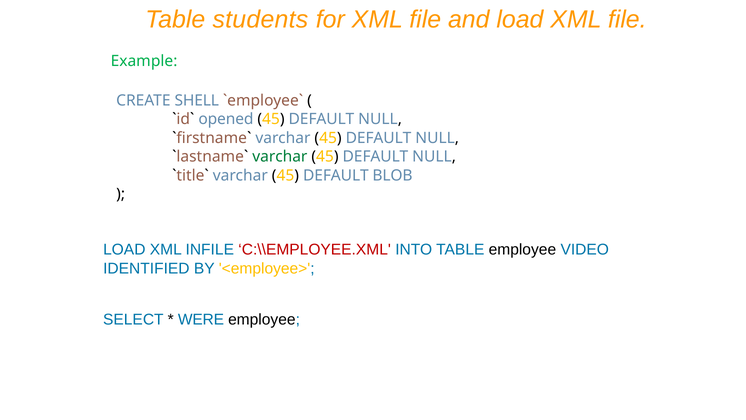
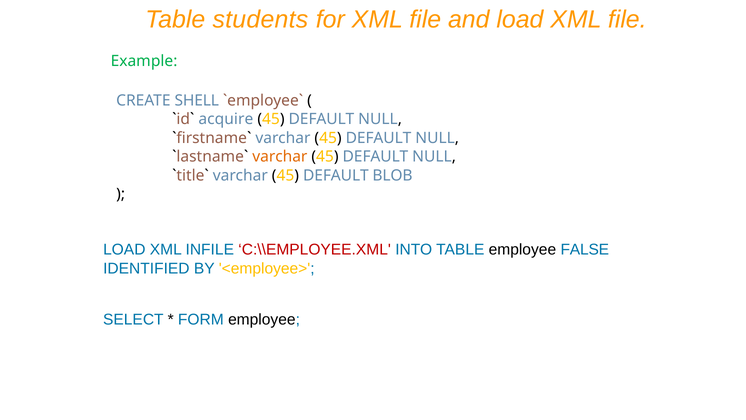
opened: opened -> acquire
varchar at (280, 157) colour: green -> orange
VIDEO: VIDEO -> FALSE
WERE: WERE -> FORM
